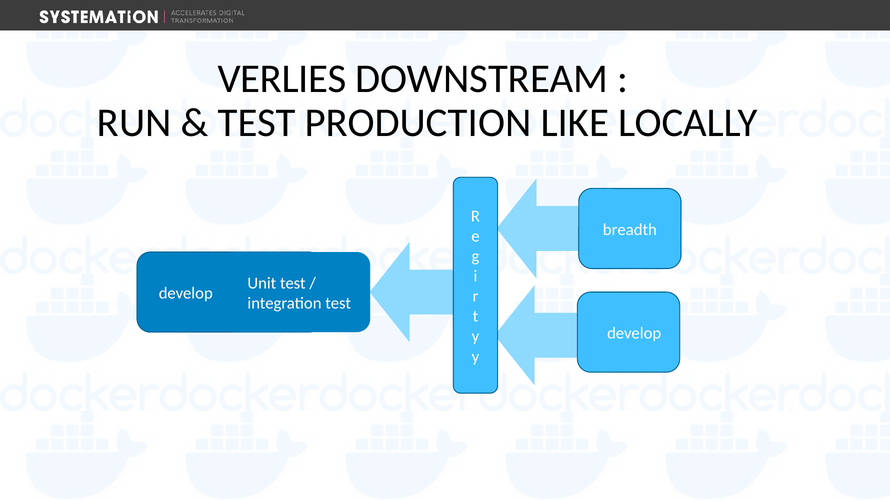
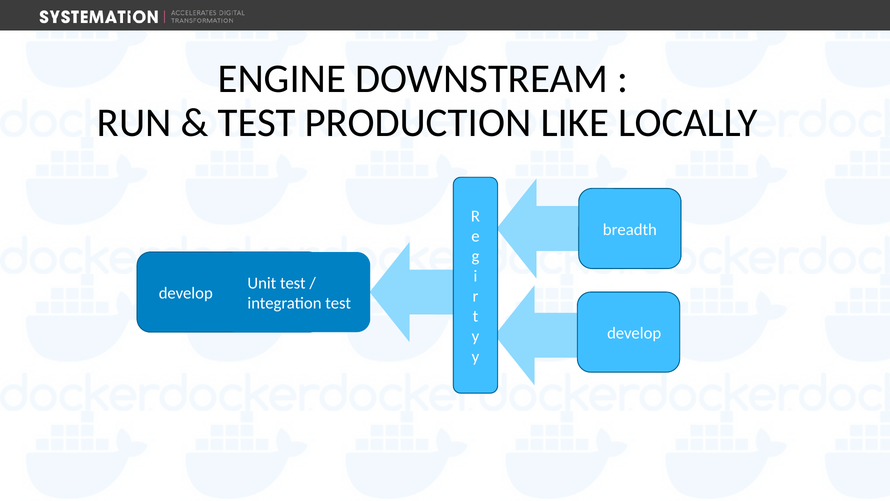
VERLIES: VERLIES -> ENGINE
